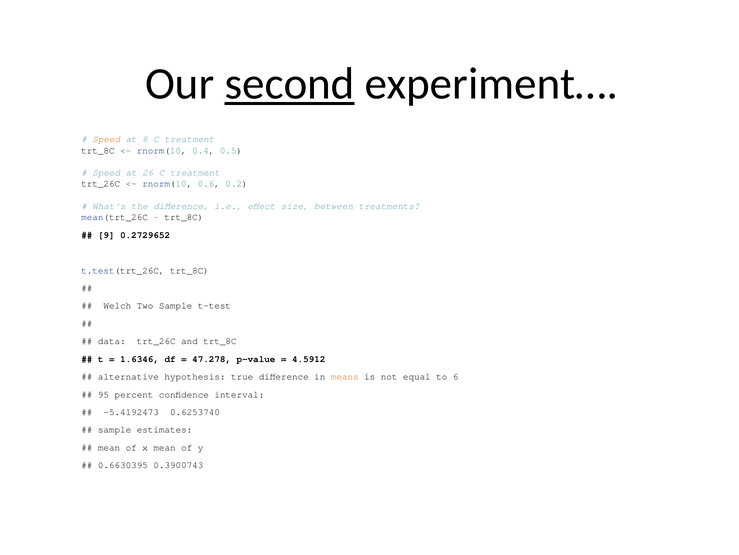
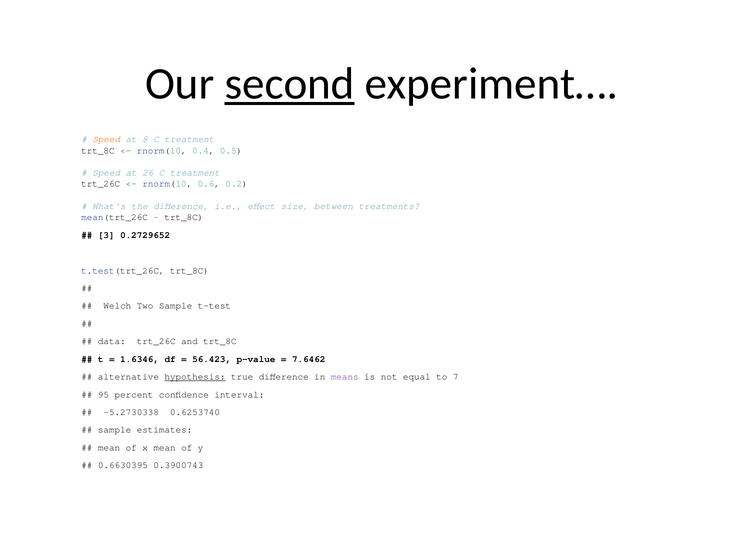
9: 9 -> 3
47.278: 47.278 -> 56.423
4.5912: 4.5912 -> 7.6462
hypothesis underline: none -> present
means colour: orange -> purple
6: 6 -> 7
-5.4192473: -5.4192473 -> -5.2730338
